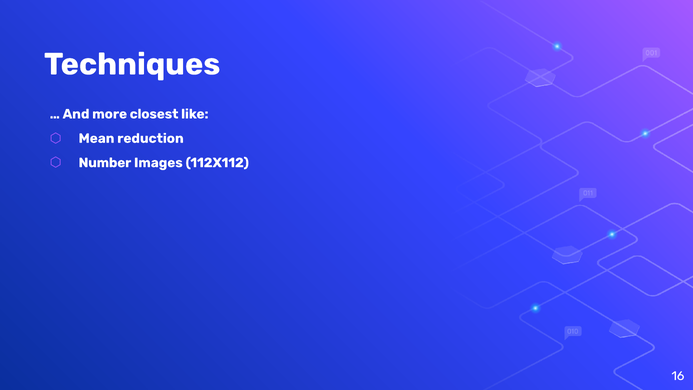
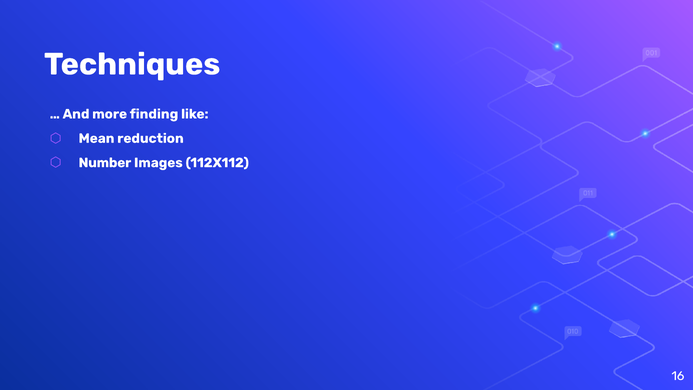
closest: closest -> finding
